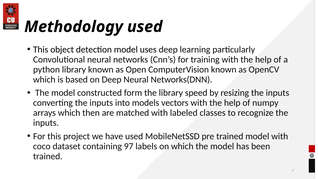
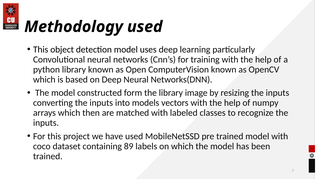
speed: speed -> image
97: 97 -> 89
